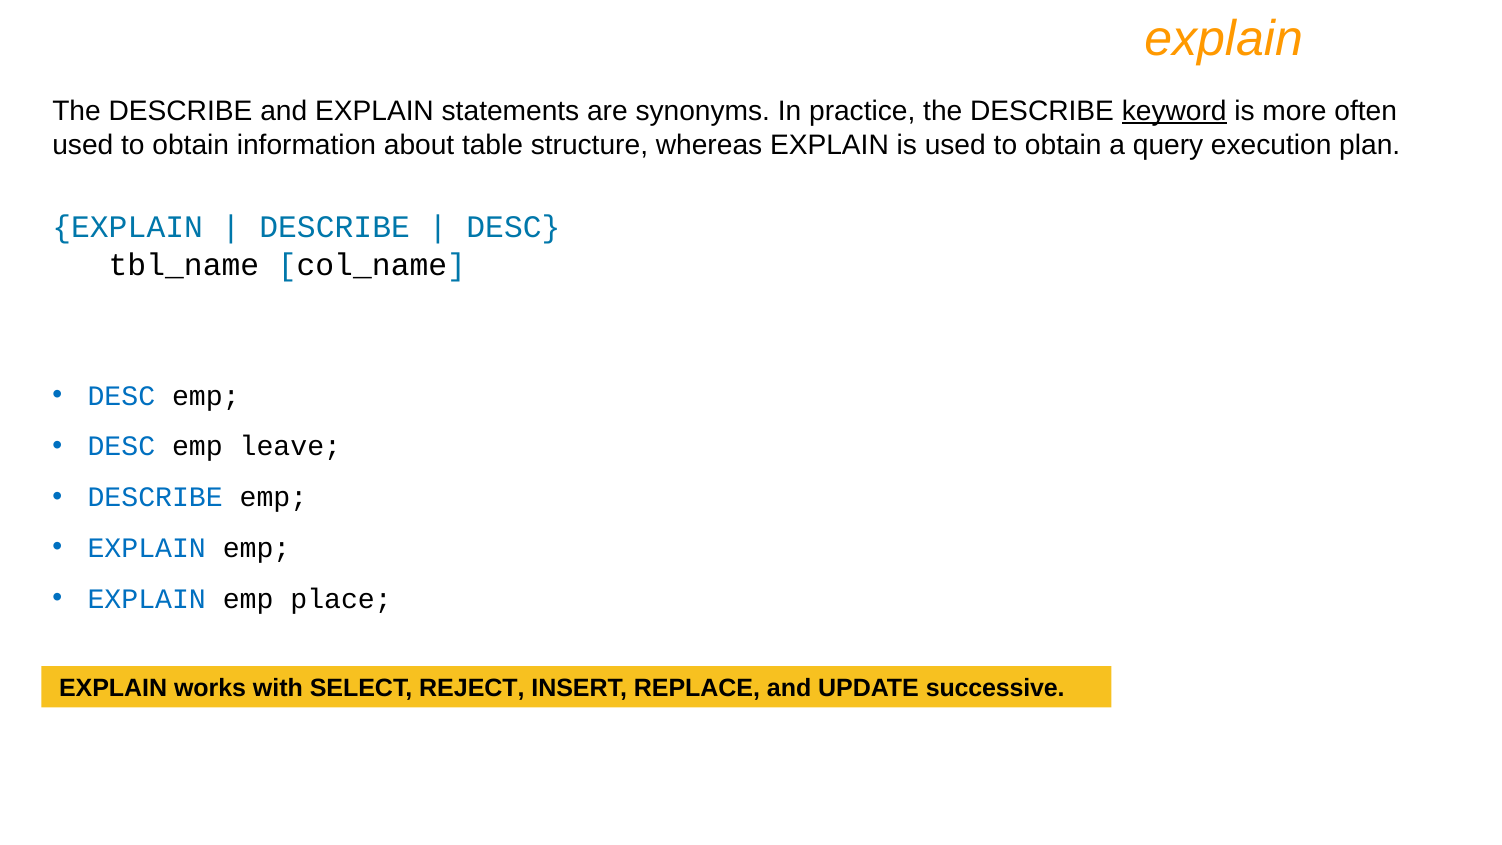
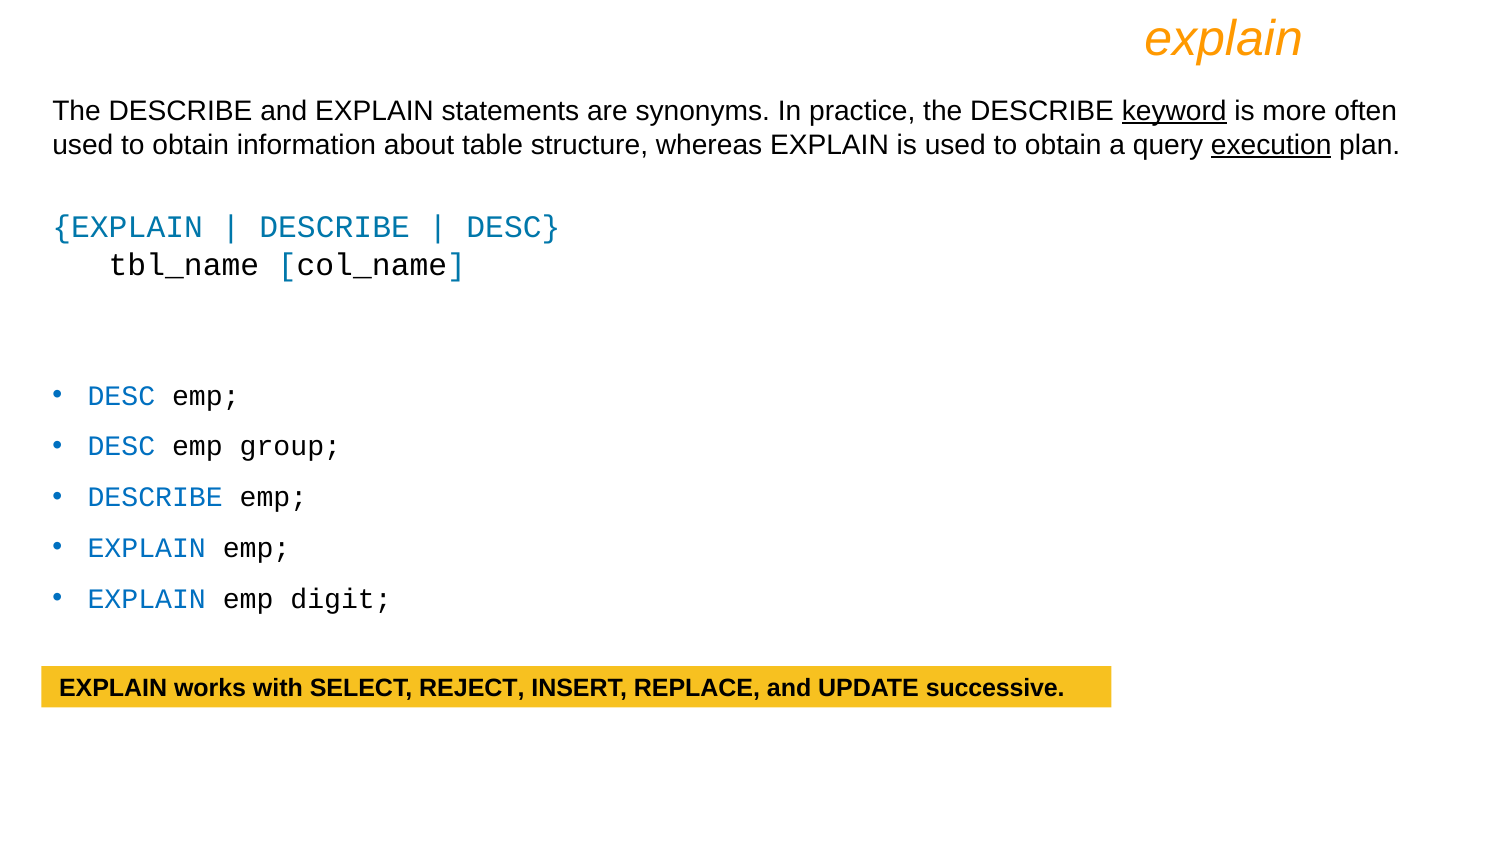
execution underline: none -> present
leave: leave -> group
place: place -> digit
